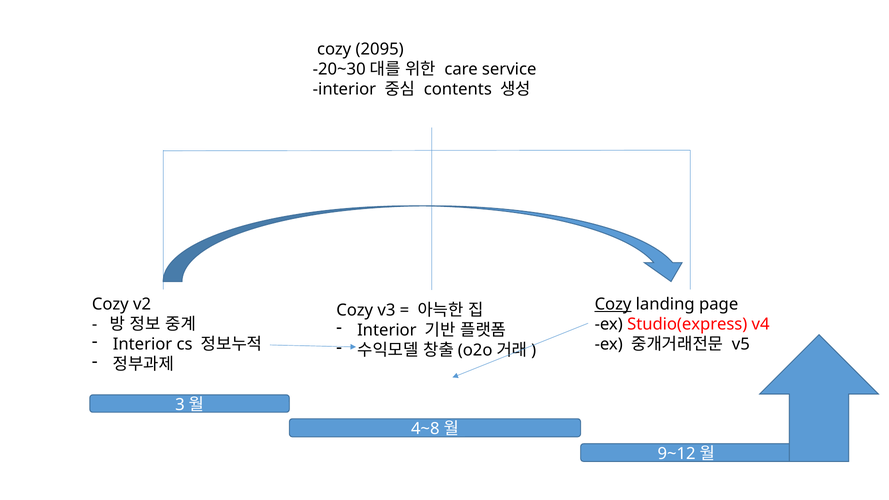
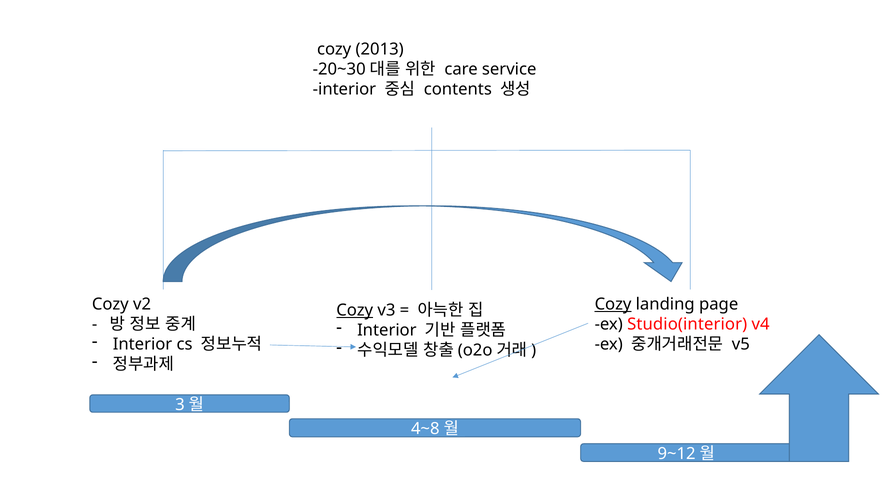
2095: 2095 -> 2013
Cozy at (355, 310) underline: none -> present
Studio(express: Studio(express -> Studio(interior
